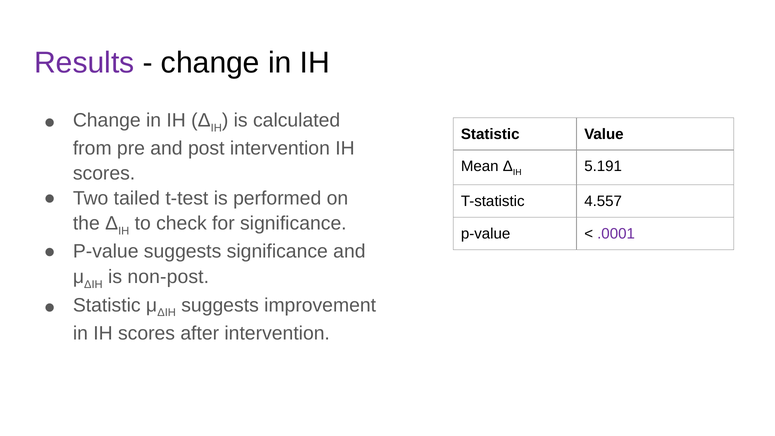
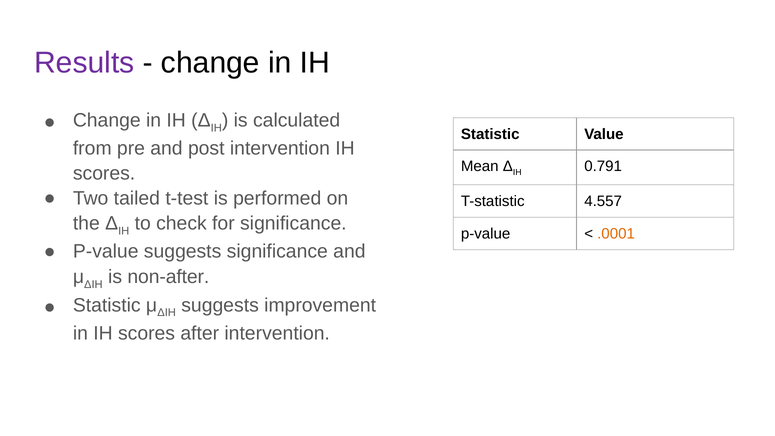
5.191: 5.191 -> 0.791
.0001 colour: purple -> orange
non-post: non-post -> non-after
